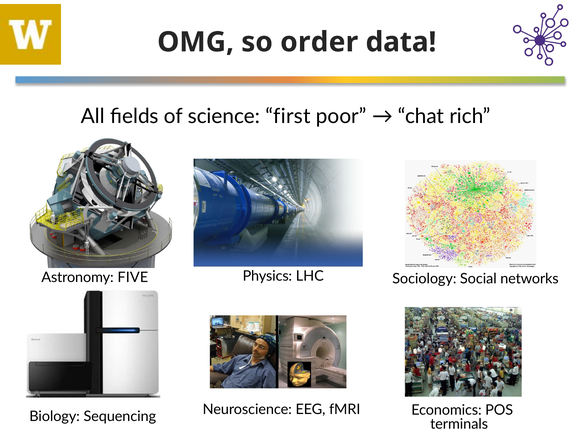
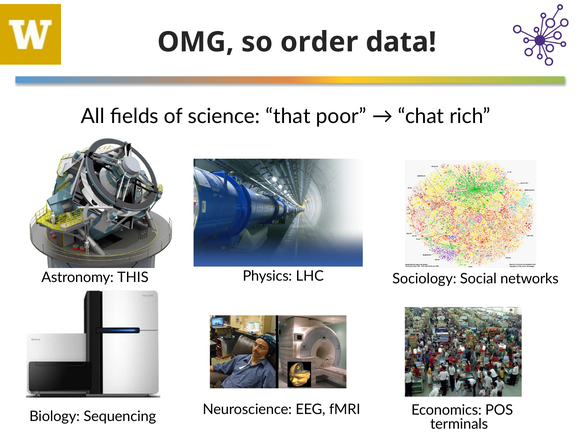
first: first -> that
FIVE: FIVE -> THIS
